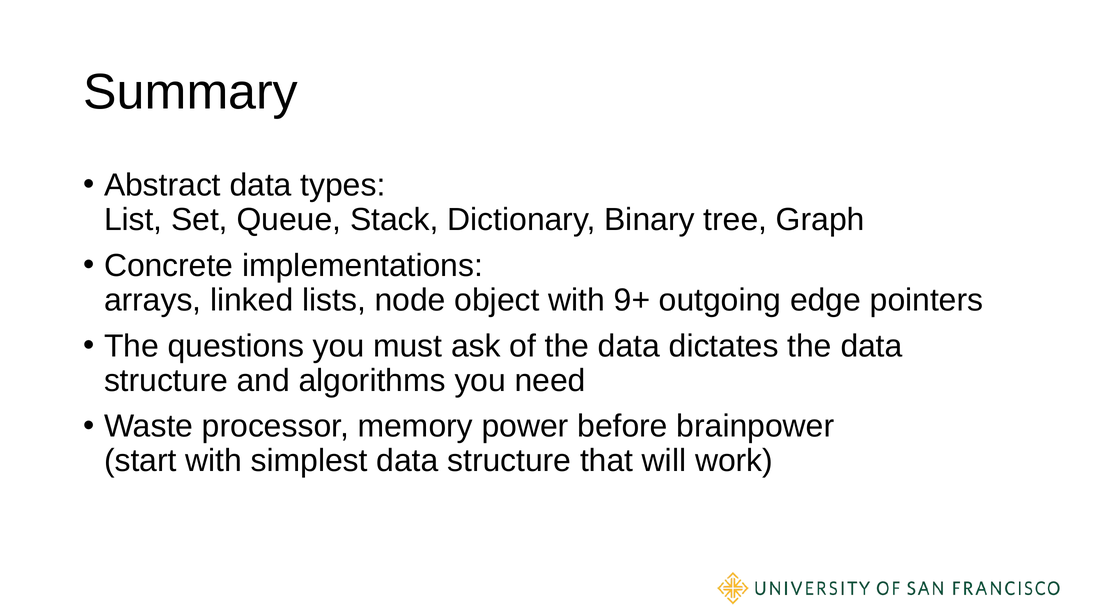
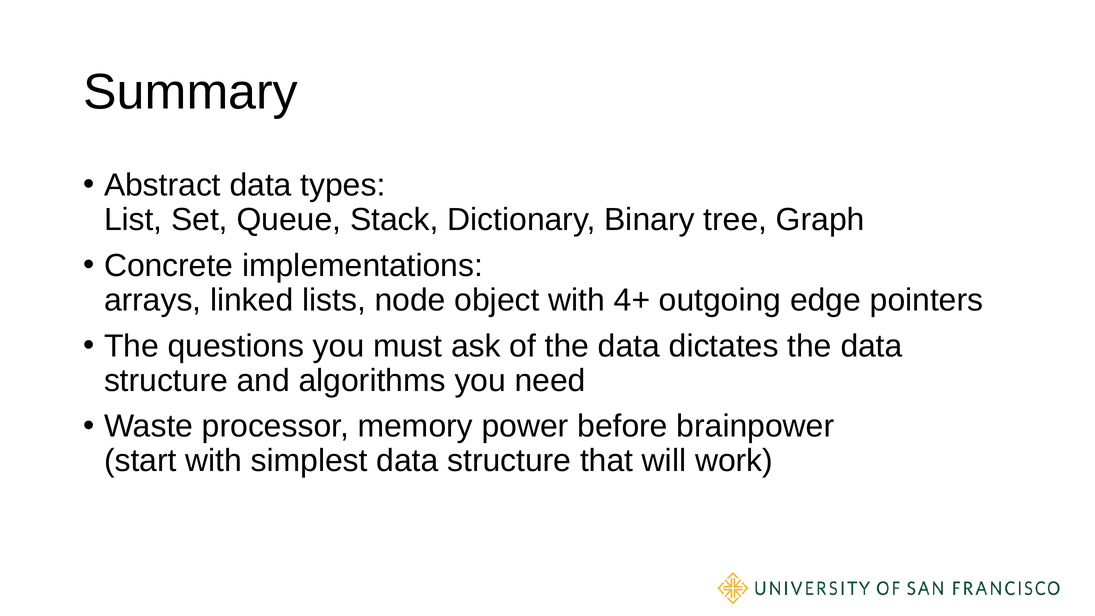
9+: 9+ -> 4+
